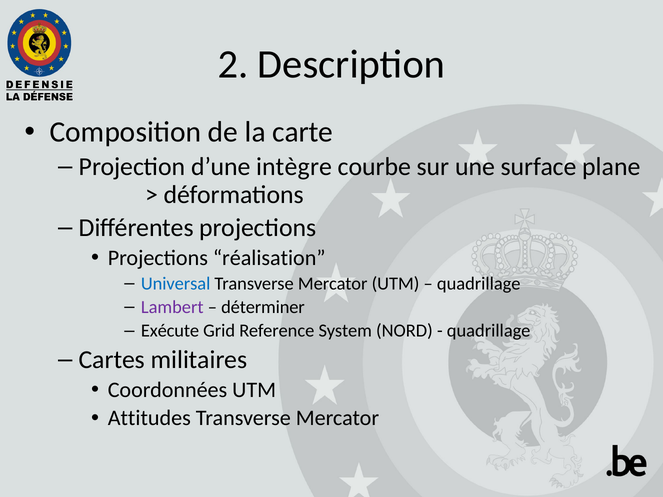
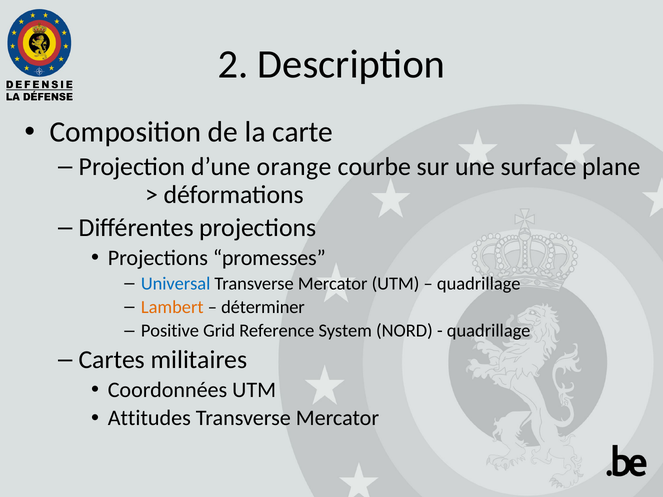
intègre: intègre -> orange
réalisation: réalisation -> promesses
Lambert colour: purple -> orange
Exécute: Exécute -> Positive
